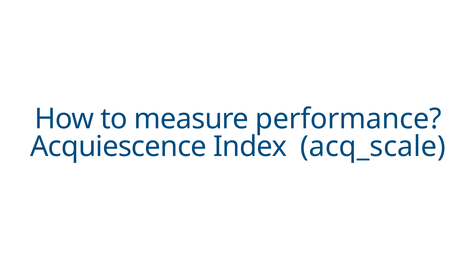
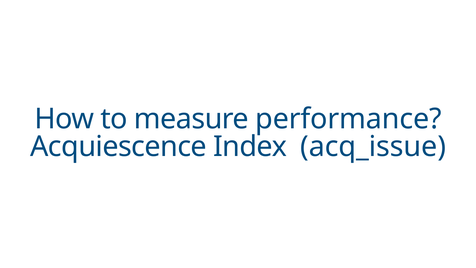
acq_scale: acq_scale -> acq_issue
